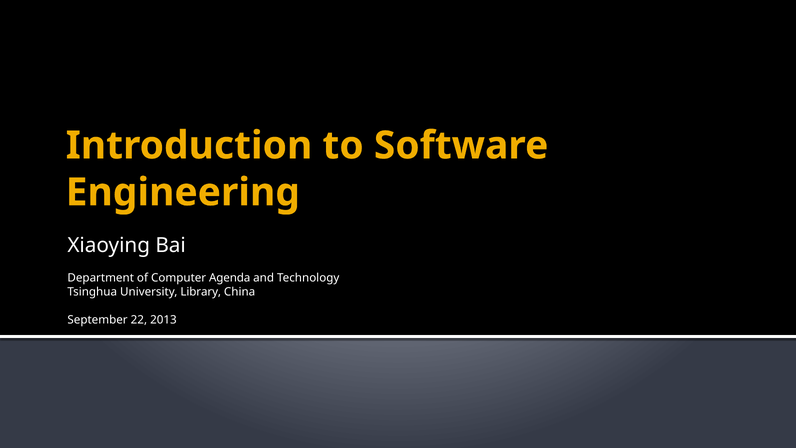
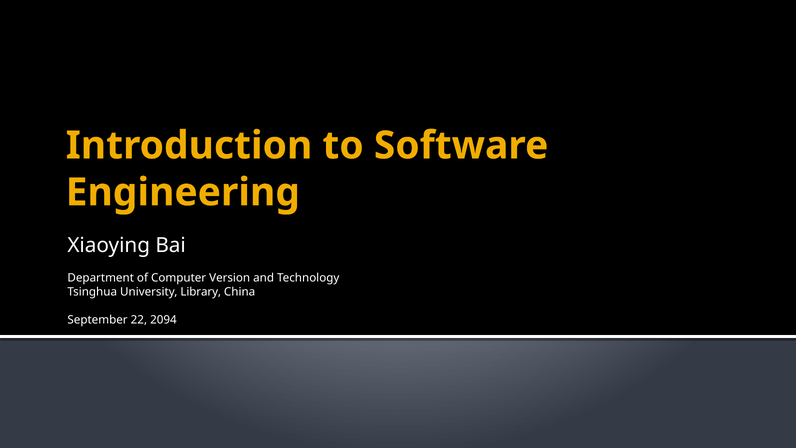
Agenda: Agenda -> Version
2013: 2013 -> 2094
